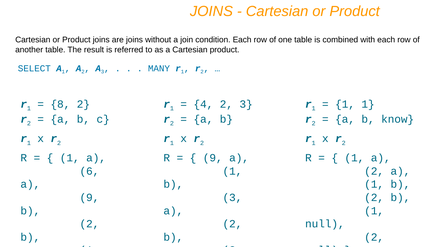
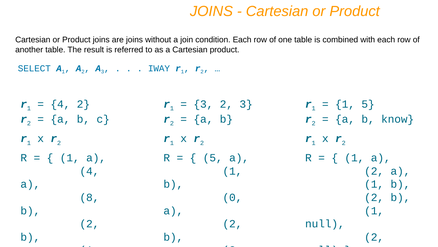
MANY: MANY -> IWAY
8 at (60, 104): 8 -> 4
4 at (203, 104): 4 -> 3
1 1: 1 -> 5
9 at (213, 158): 9 -> 5
6 at (89, 171): 6 -> 4
9 at (89, 197): 9 -> 8
3 at (232, 197): 3 -> 0
